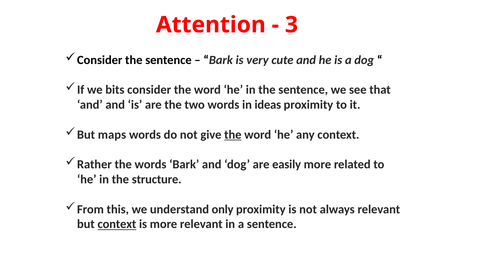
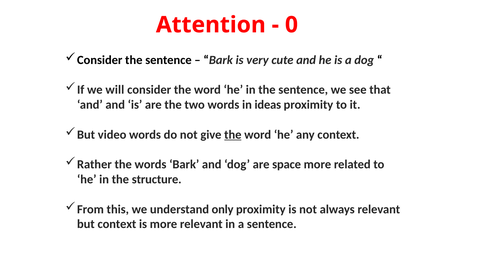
3: 3 -> 0
bits: bits -> will
maps: maps -> video
easily: easily -> space
context at (117, 224) underline: present -> none
